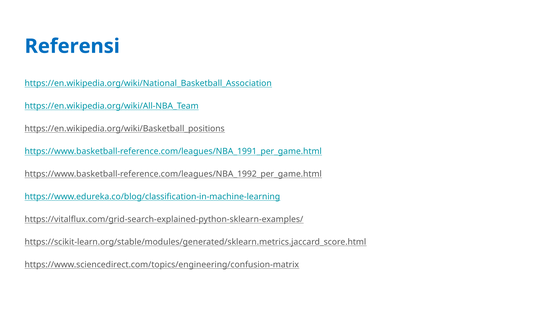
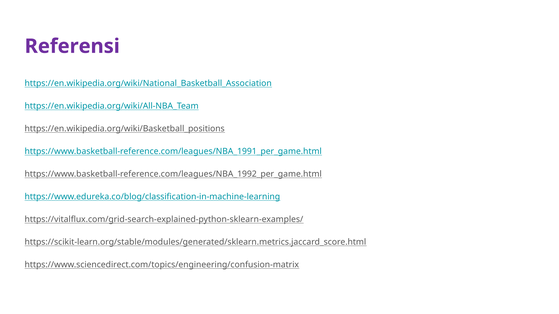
Referensi colour: blue -> purple
